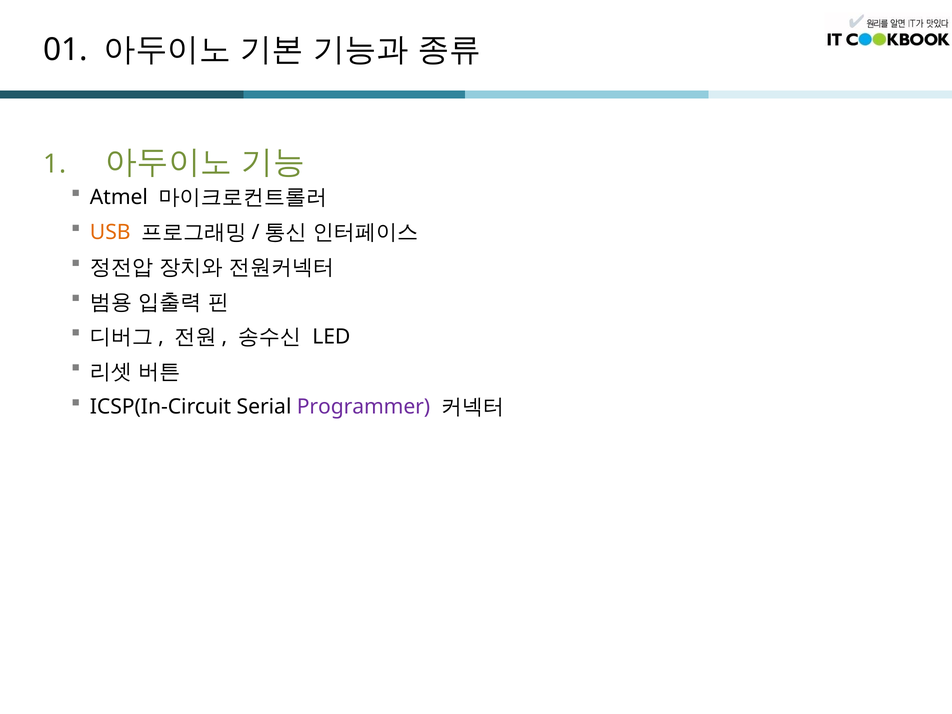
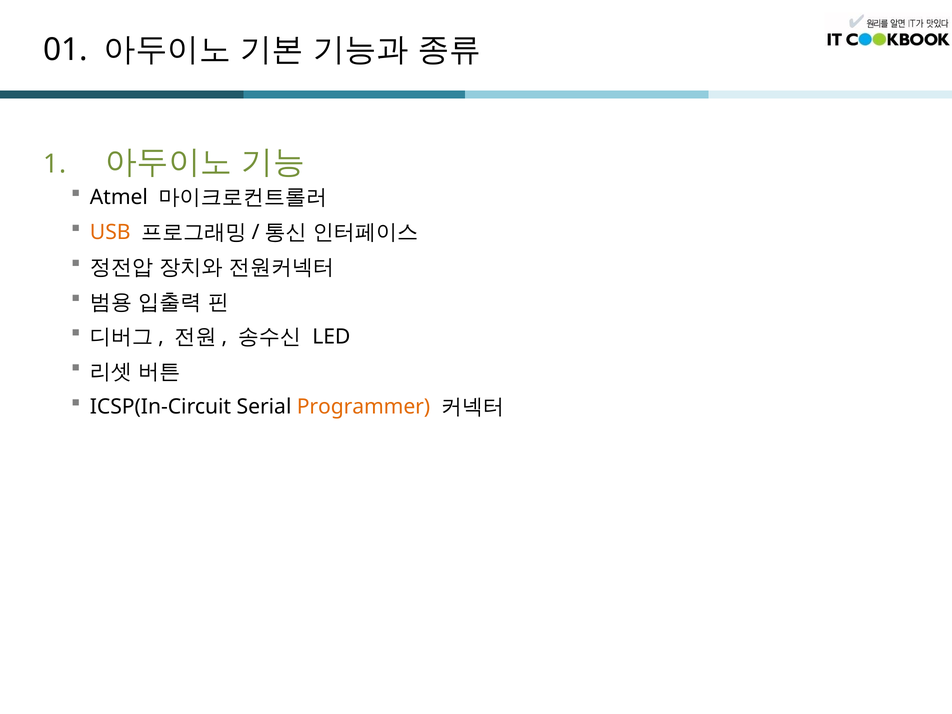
Programmer colour: purple -> orange
